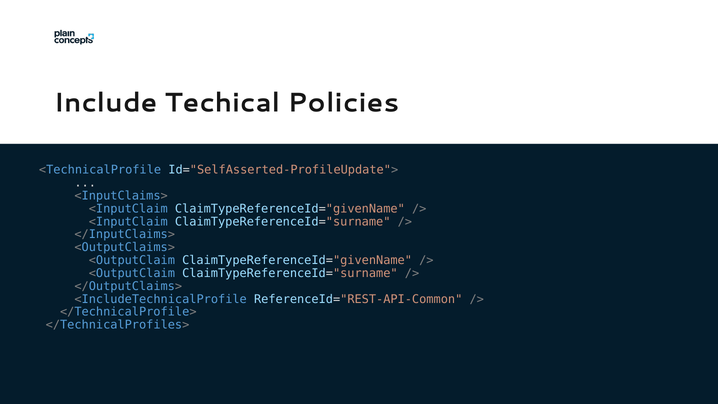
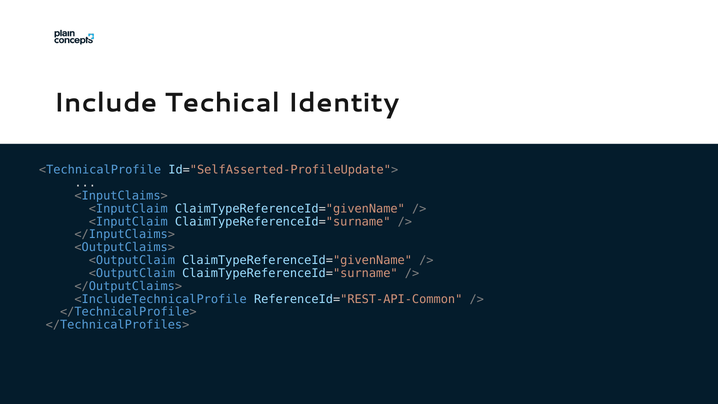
Policies: Policies -> Identity
